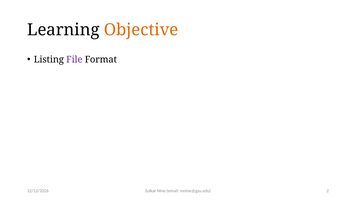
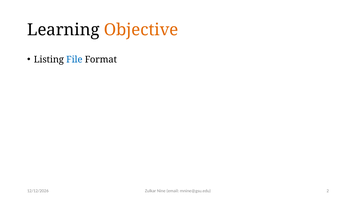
File colour: purple -> blue
